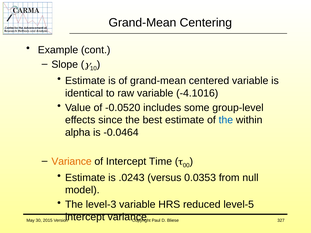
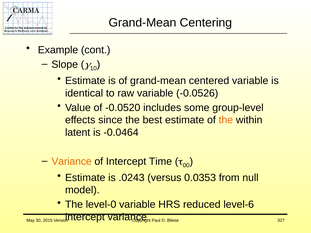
-4.1016: -4.1016 -> -0.0526
the at (226, 120) colour: blue -> orange
alpha: alpha -> latent
level-3: level-3 -> level-0
level-5: level-5 -> level-6
